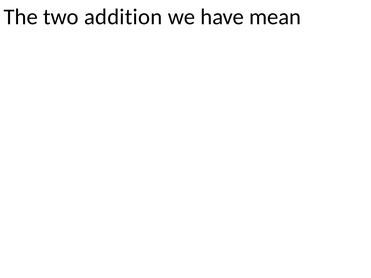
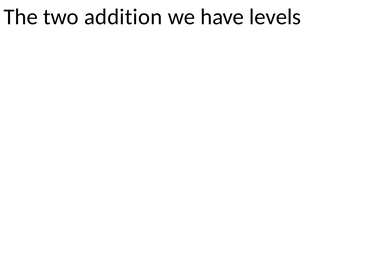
mean: mean -> levels
